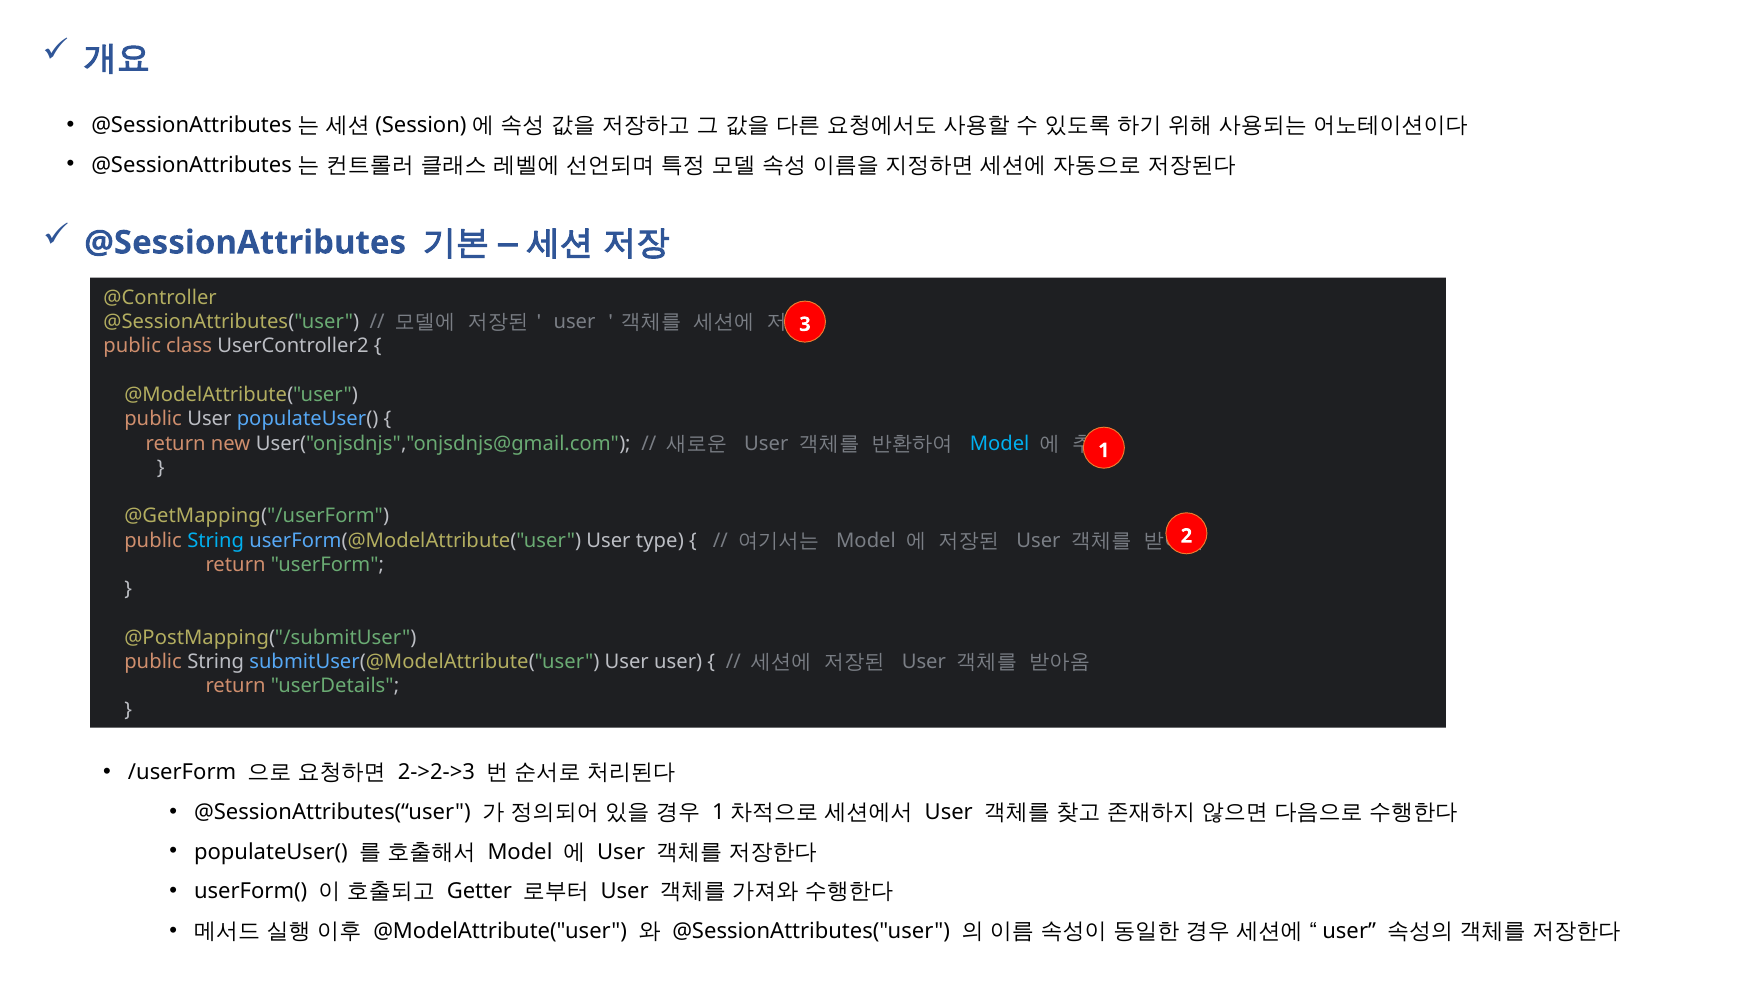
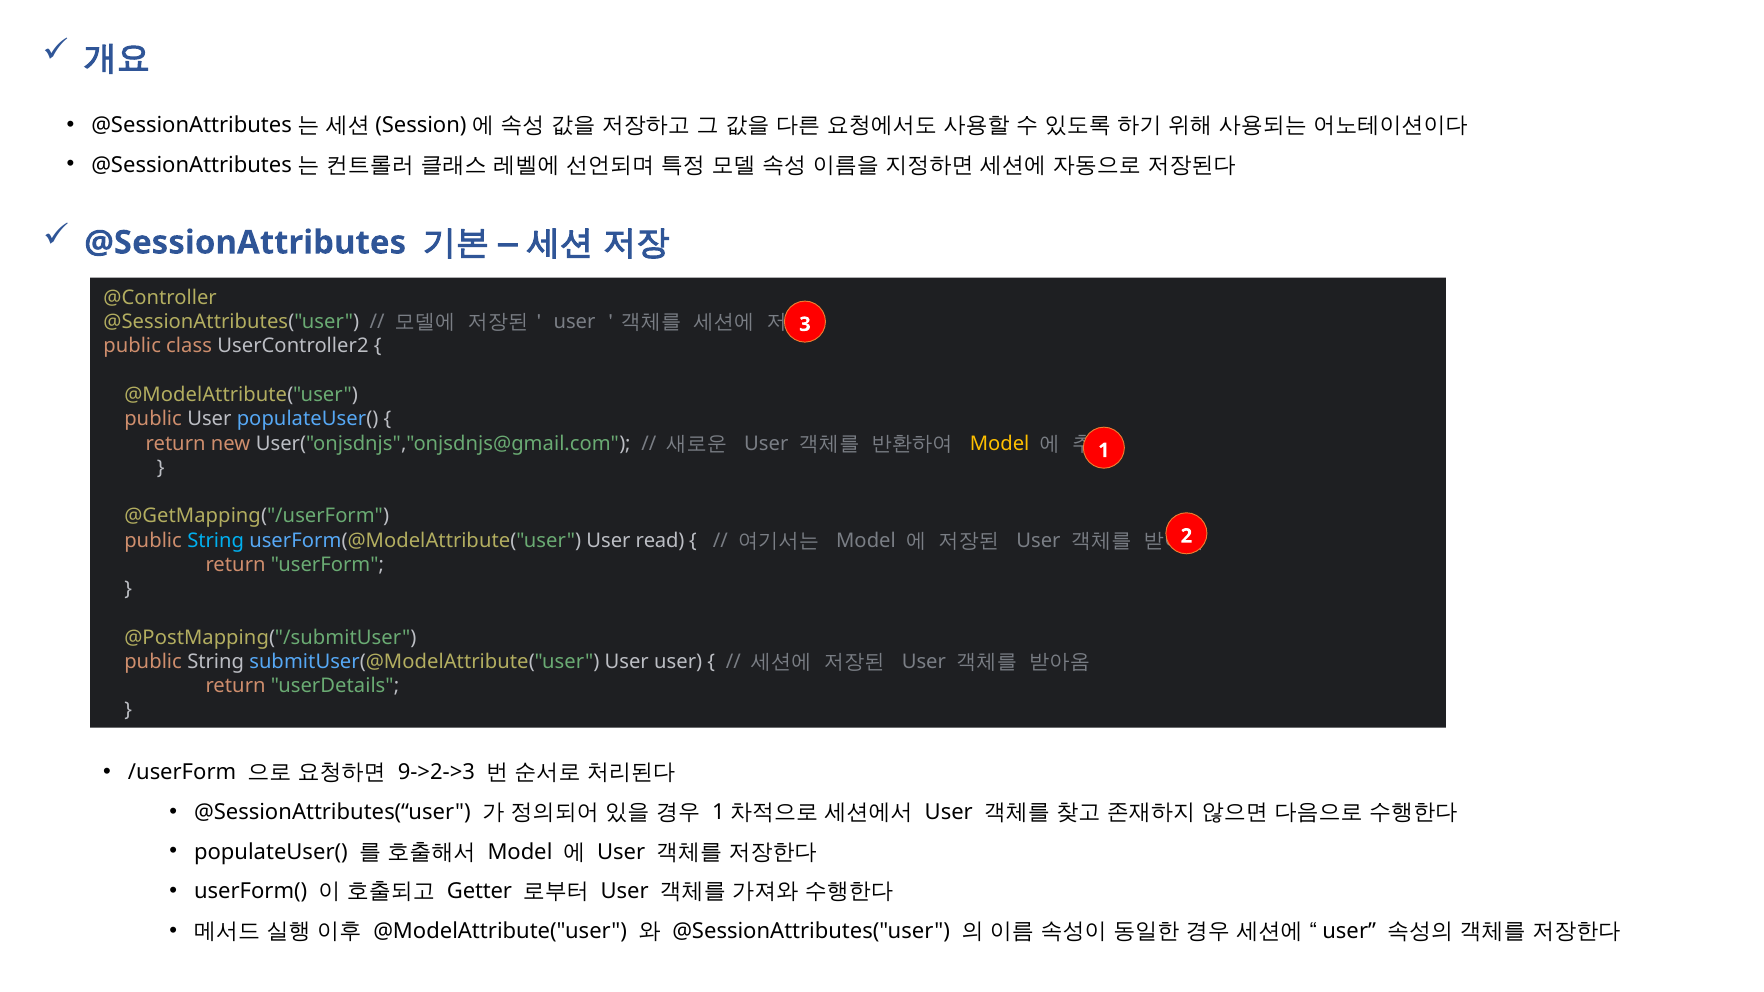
Model at (1000, 443) colour: light blue -> yellow
type: type -> read
2->2->3: 2->2->3 -> 9->2->3
